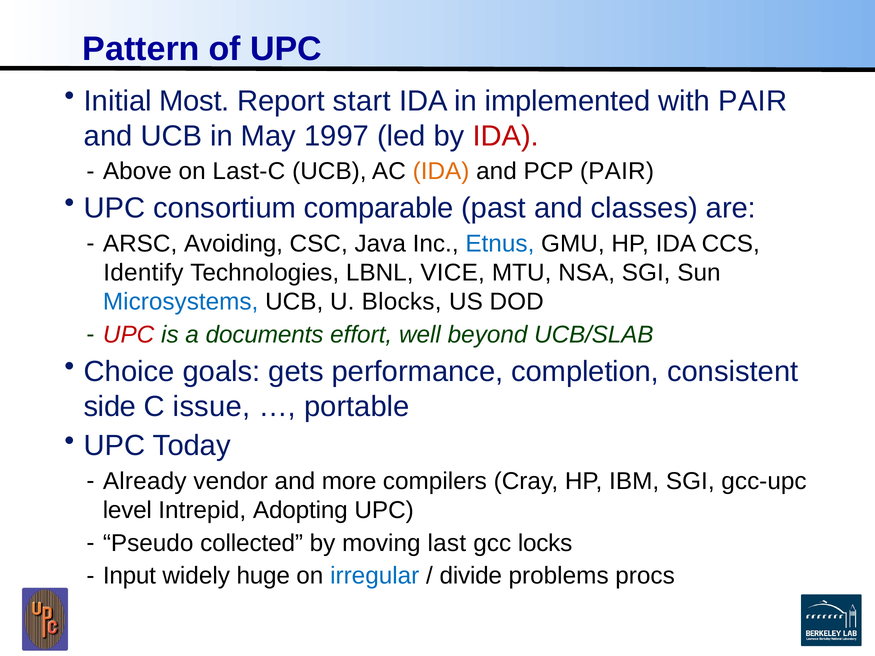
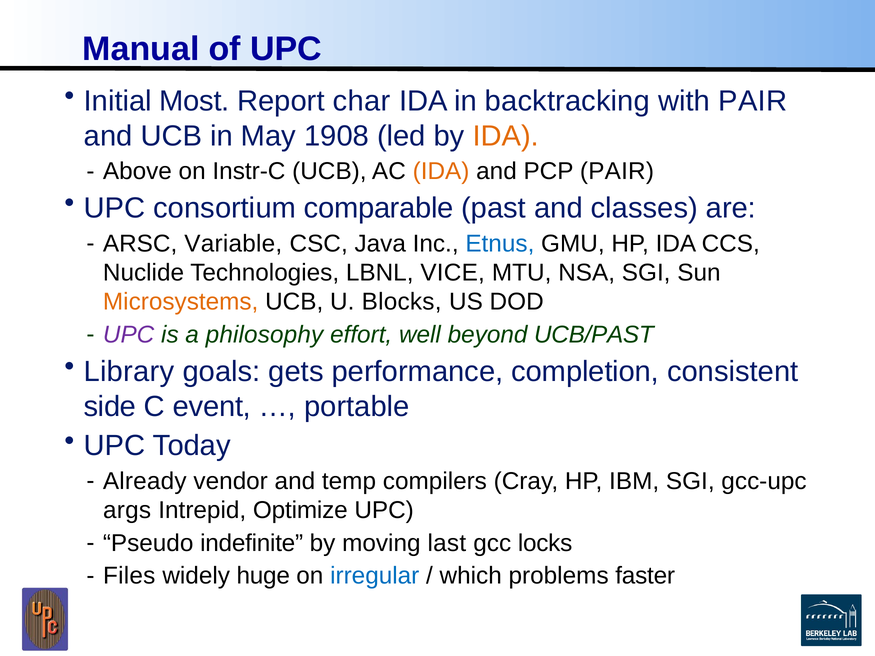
Pattern: Pattern -> Manual
start: start -> char
implemented: implemented -> backtracking
1997: 1997 -> 1908
IDA at (506, 136) colour: red -> orange
Last-C: Last-C -> Instr-C
Avoiding: Avoiding -> Variable
Identify: Identify -> Nuclide
Microsystems colour: blue -> orange
UPC at (129, 335) colour: red -> purple
documents: documents -> philosophy
UCB/SLAB: UCB/SLAB -> UCB/PAST
Choice: Choice -> Library
issue: issue -> event
more: more -> temp
level: level -> args
Adopting: Adopting -> Optimize
collected: collected -> indefinite
Input: Input -> Files
divide: divide -> which
procs: procs -> faster
